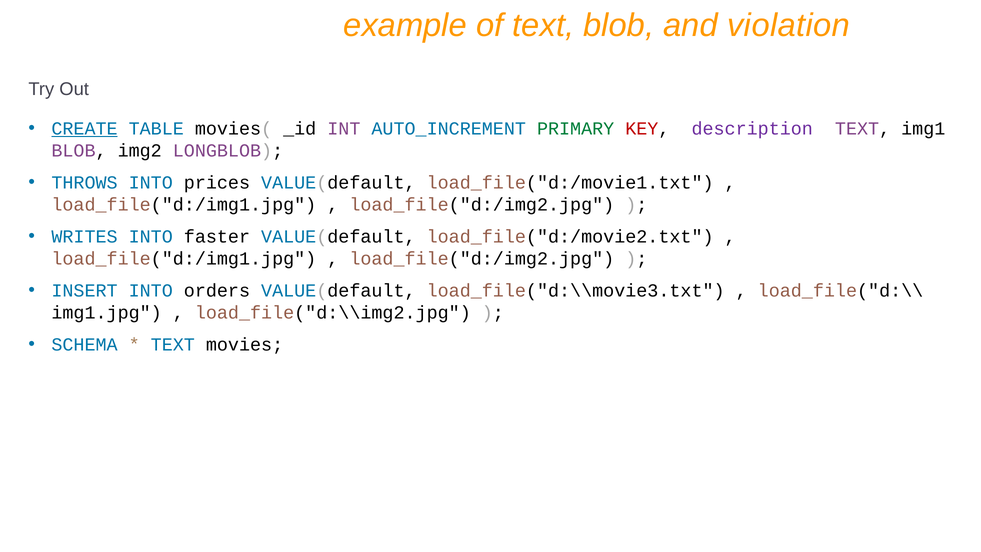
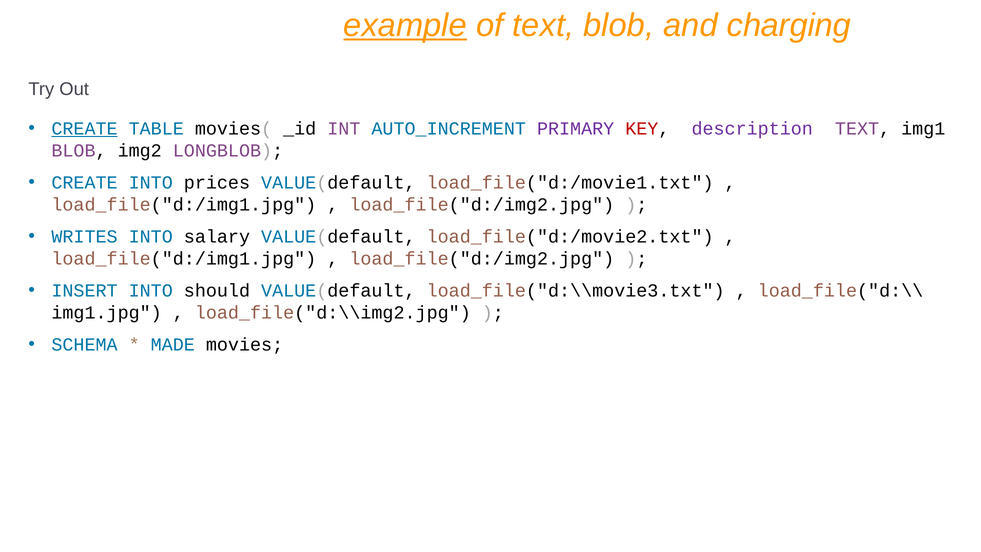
example underline: none -> present
violation: violation -> charging
PRIMARY colour: green -> purple
THROWS at (85, 183): THROWS -> CREATE
faster: faster -> salary
orders: orders -> should
TEXT at (173, 344): TEXT -> MADE
